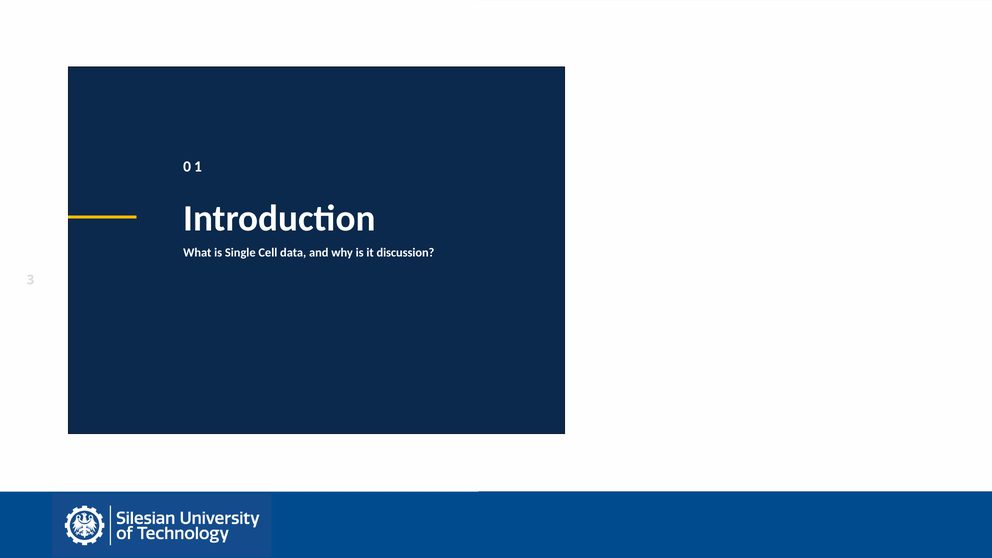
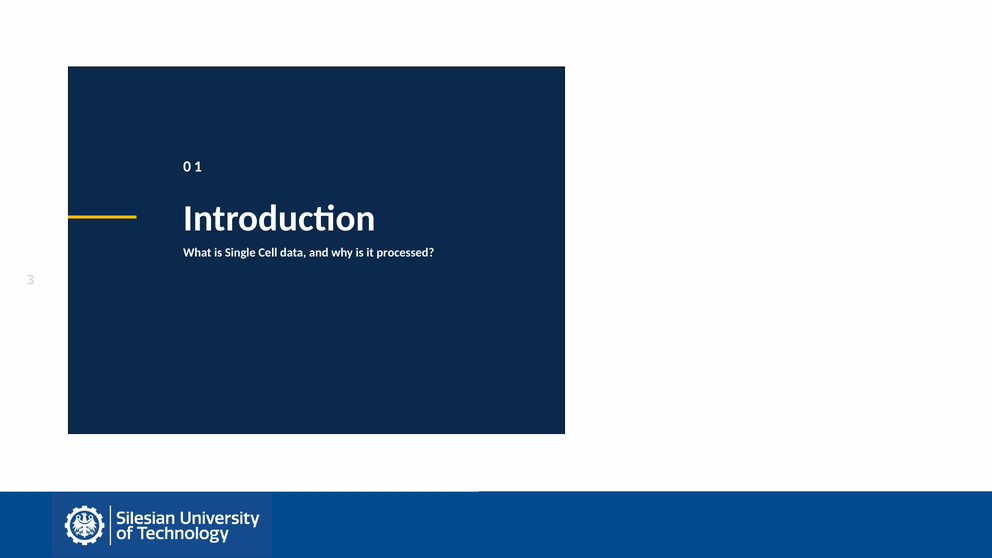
discussion: discussion -> processed
